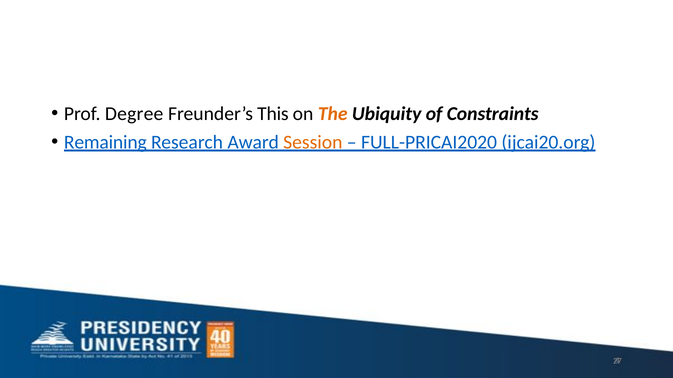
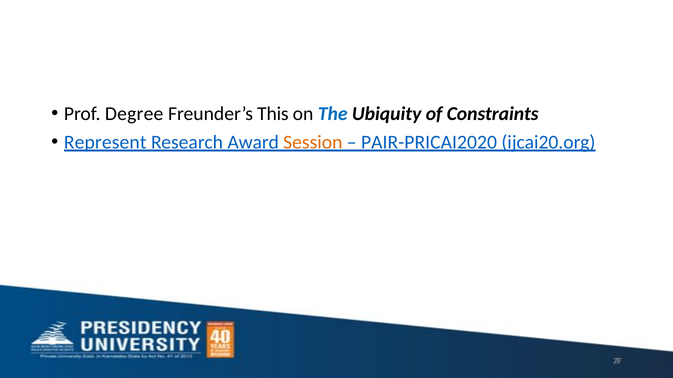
The colour: orange -> blue
Remaining: Remaining -> Represent
FULL-PRICAI2020: FULL-PRICAI2020 -> PAIR-PRICAI2020
